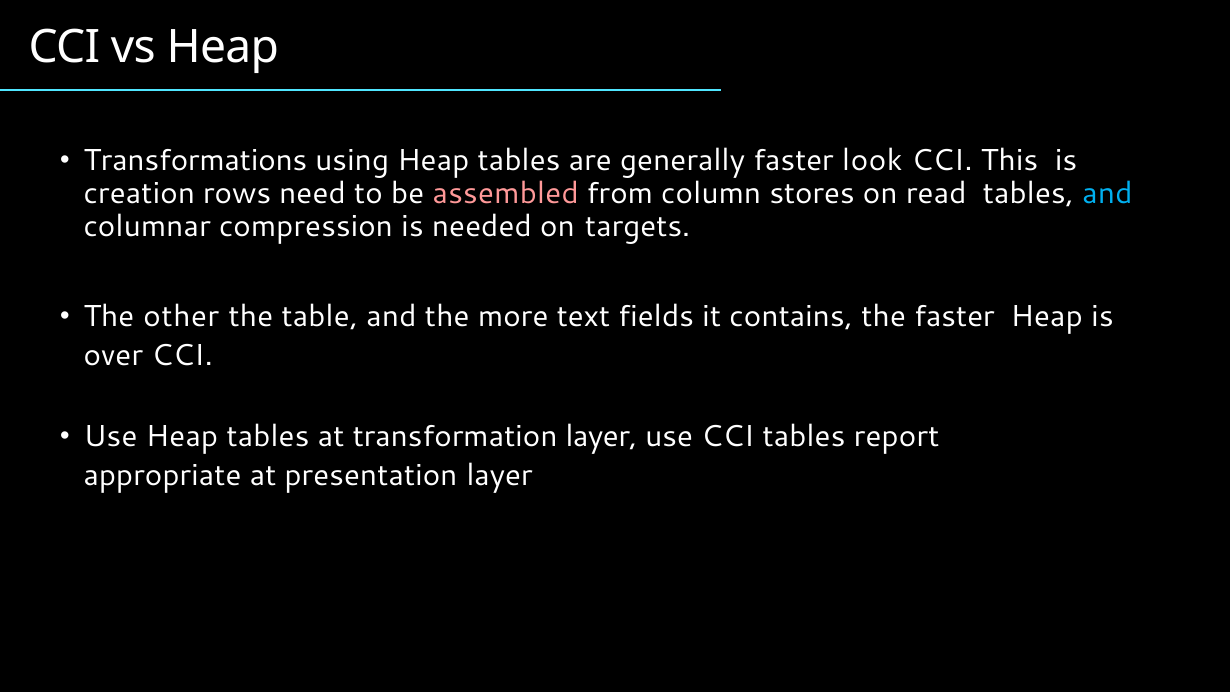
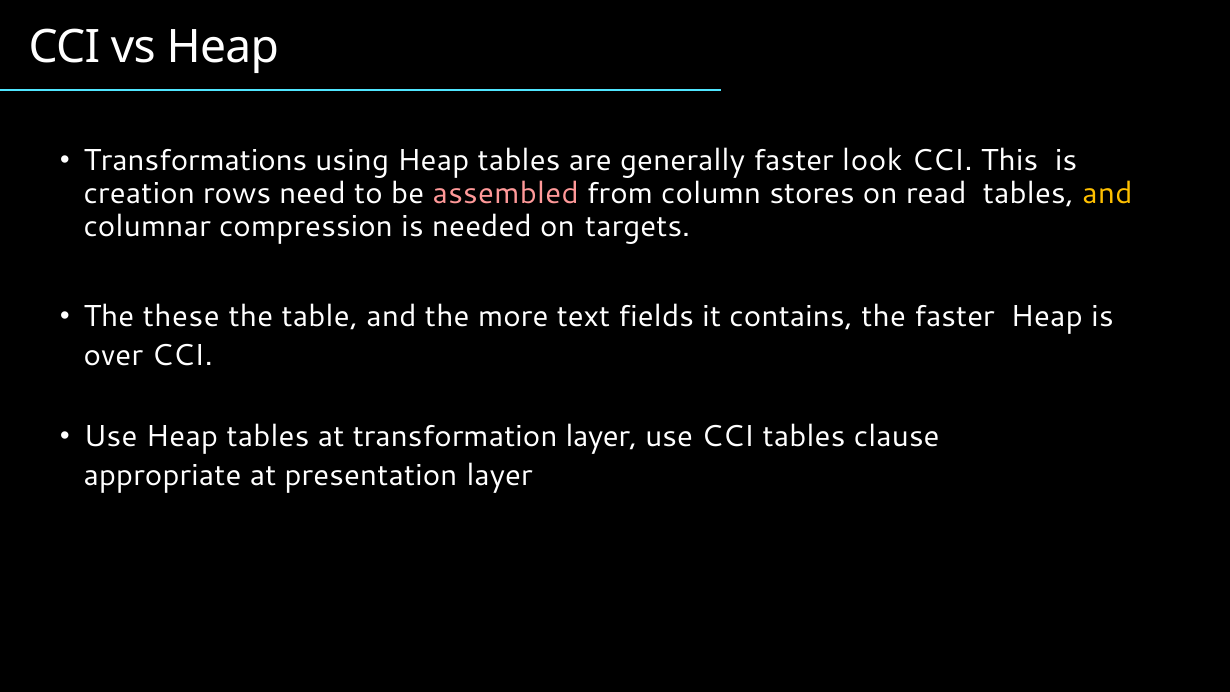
and at (1107, 194) colour: light blue -> yellow
other: other -> these
report: report -> clause
